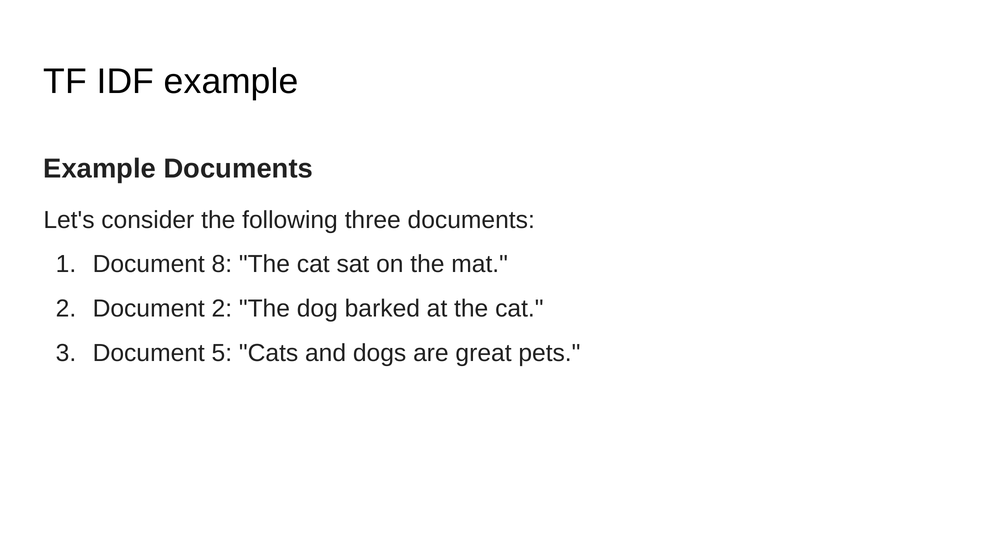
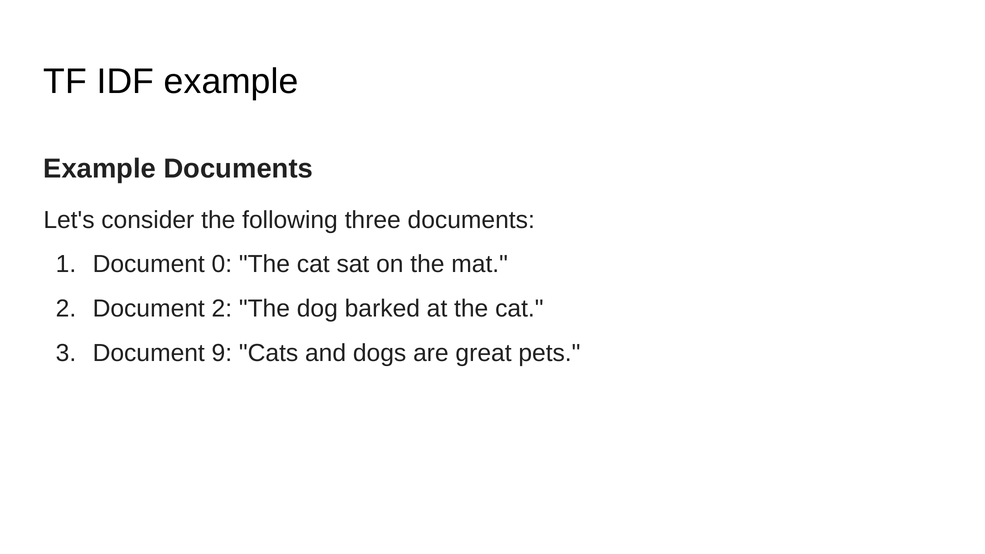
8: 8 -> 0
5: 5 -> 9
